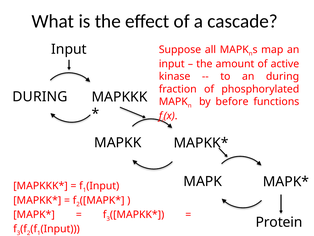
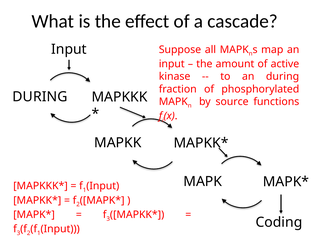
before: before -> source
Protein: Protein -> Coding
